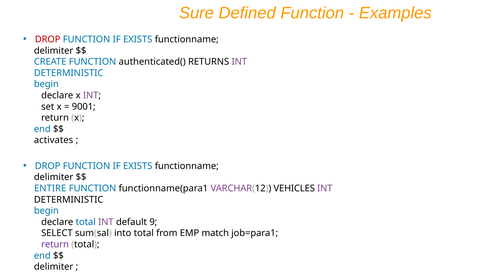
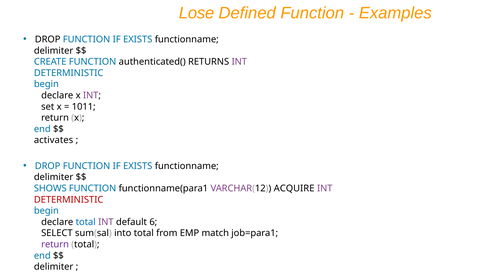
Sure: Sure -> Lose
DROP at (48, 39) colour: red -> black
9001: 9001 -> 1011
ENTIRE: ENTIRE -> SHOWS
VEHICLES: VEHICLES -> ACQUIRE
DETERMINISTIC at (69, 200) colour: black -> red
9: 9 -> 6
